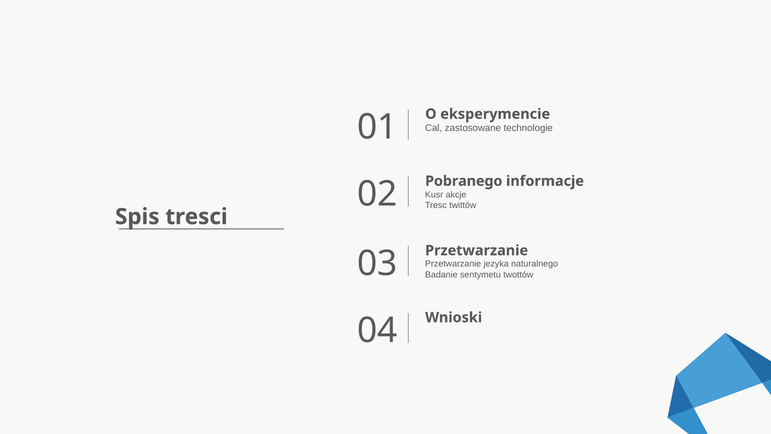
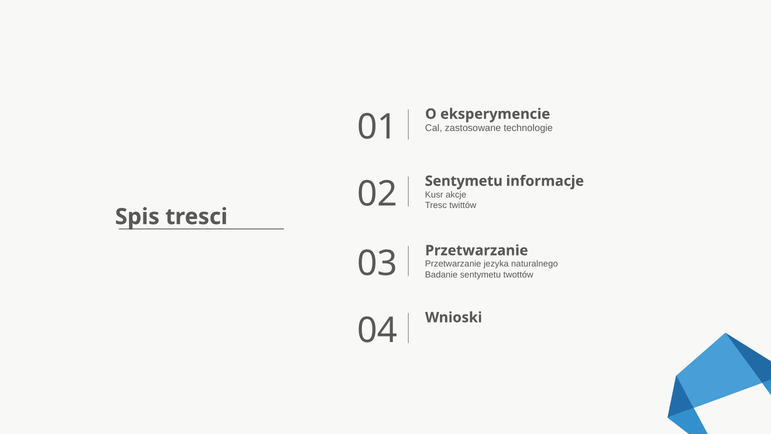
Pobranego at (464, 181): Pobranego -> Sentymetu
